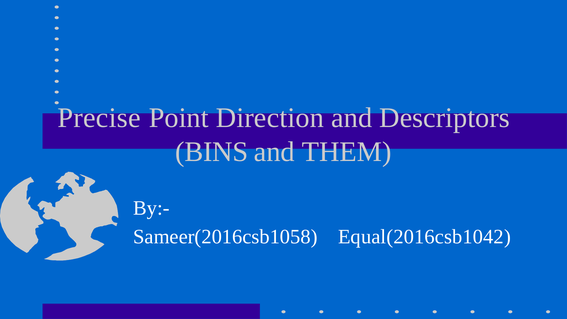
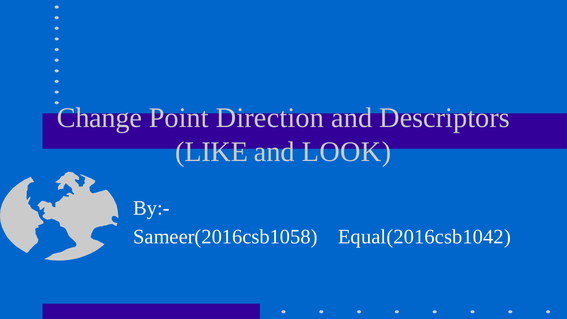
Precise: Precise -> Change
BINS: BINS -> LIKE
THEM: THEM -> LOOK
